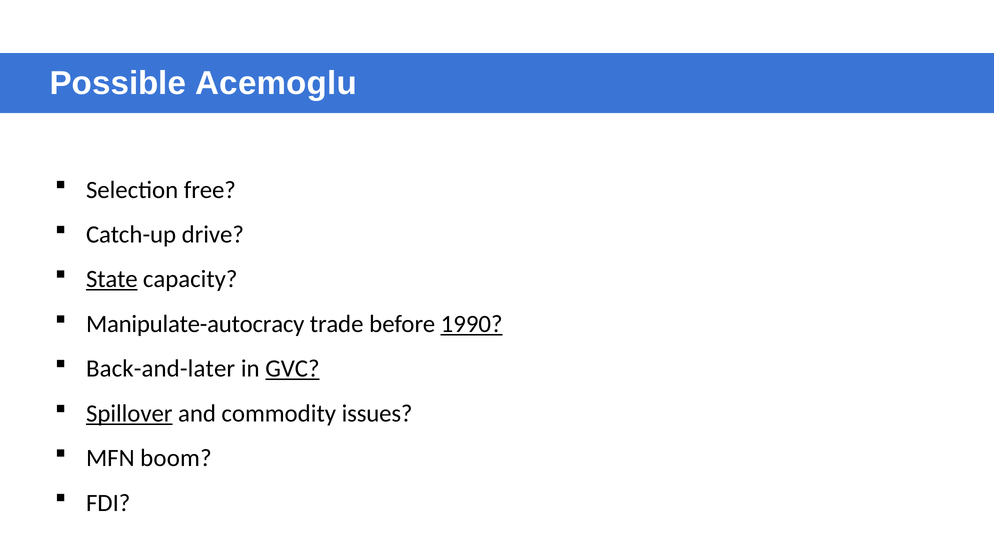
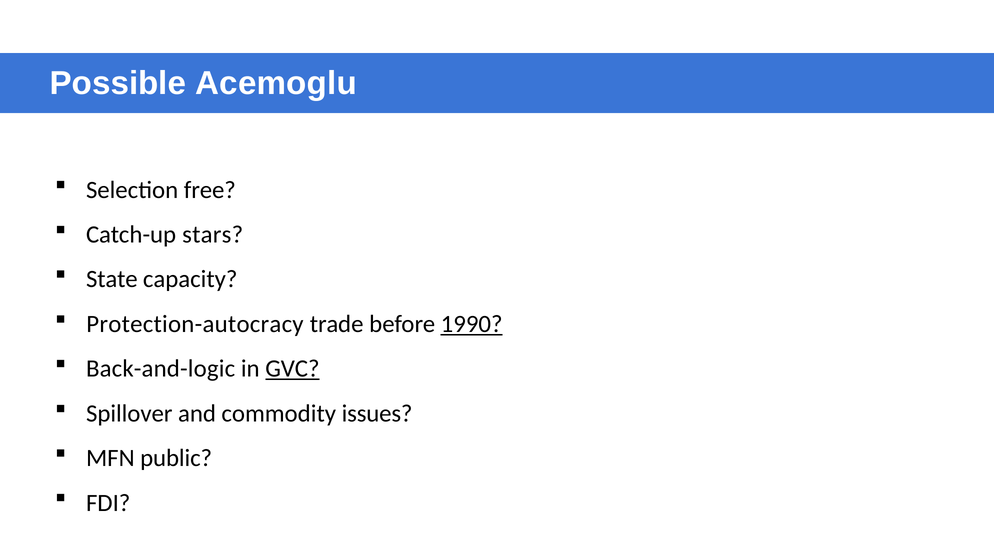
drive: drive -> stars
State underline: present -> none
Manipulate-autocracy: Manipulate-autocracy -> Protection-autocracy
Back-and-later: Back-and-later -> Back-and-logic
Spillover underline: present -> none
boom: boom -> public
